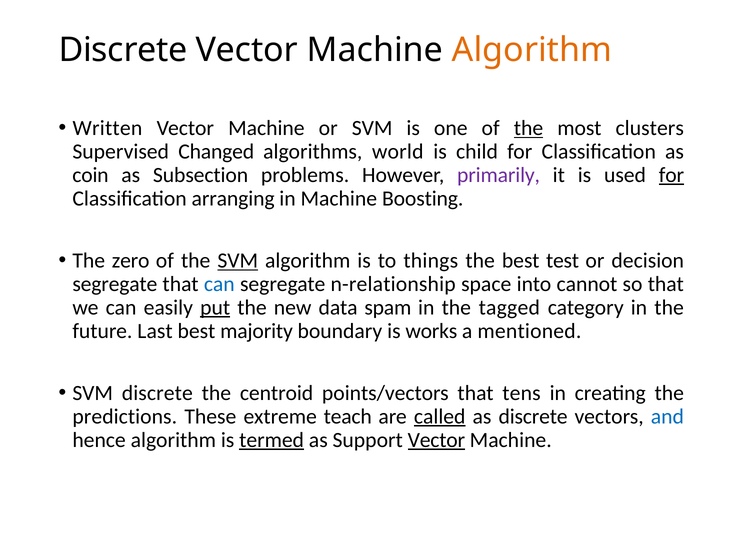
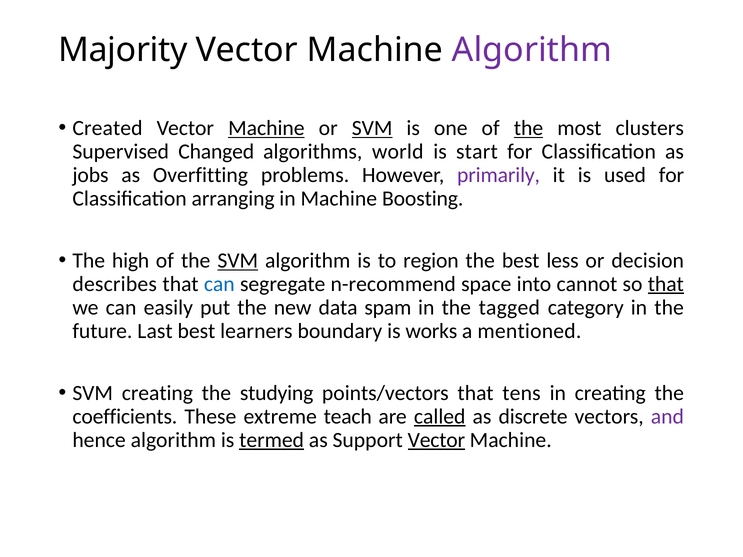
Discrete at (123, 50): Discrete -> Majority
Algorithm at (532, 50) colour: orange -> purple
Written: Written -> Created
Machine at (266, 128) underline: none -> present
SVM at (372, 128) underline: none -> present
child: child -> start
coin: coin -> jobs
Subsection: Subsection -> Overfitting
for at (672, 175) underline: present -> none
zero: zero -> high
things: things -> region
test: test -> less
segregate at (115, 284): segregate -> describes
n-relationship: n-relationship -> n-recommend
that at (666, 284) underline: none -> present
put underline: present -> none
majority: majority -> learners
SVM discrete: discrete -> creating
centroid: centroid -> studying
predictions: predictions -> coefficients
and colour: blue -> purple
